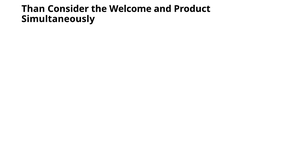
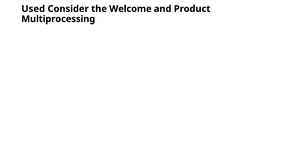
Than: Than -> Used
Simultaneously: Simultaneously -> Multiprocessing
